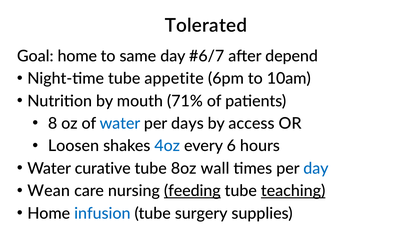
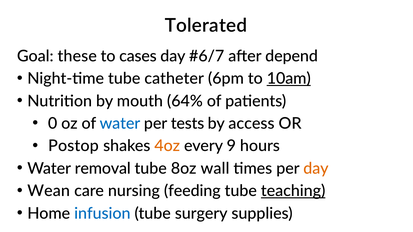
Goal home: home -> these
same: same -> cases
appetite: appetite -> catheter
10am underline: none -> present
71%: 71% -> 64%
8: 8 -> 0
days: days -> tests
Loosen: Loosen -> Postop
4oz colour: blue -> orange
6: 6 -> 9
curative: curative -> removal
day at (316, 169) colour: blue -> orange
feeding underline: present -> none
